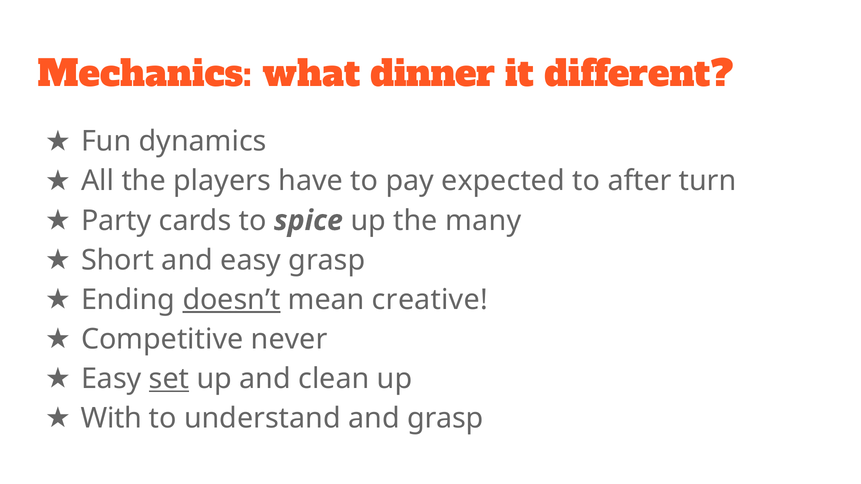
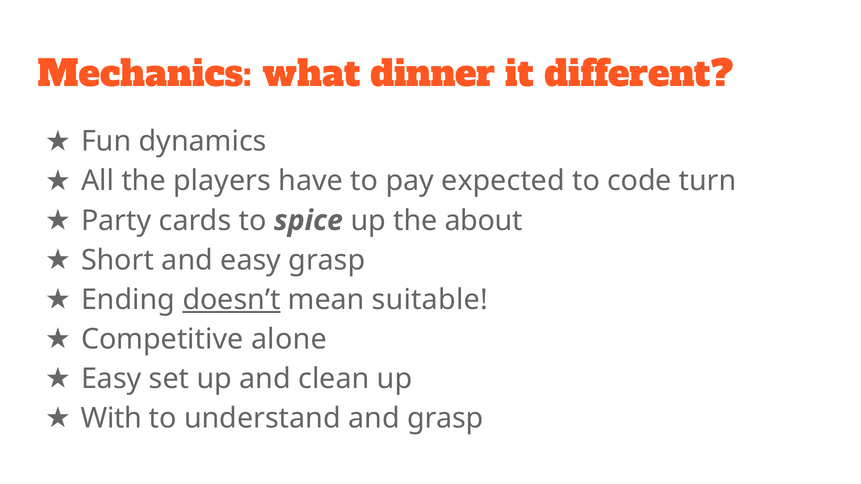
after: after -> code
many: many -> about
creative: creative -> suitable
never: never -> alone
set underline: present -> none
